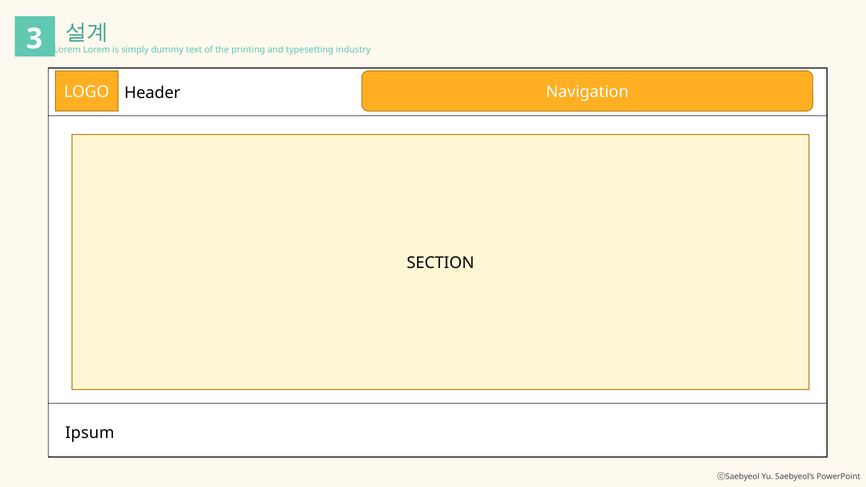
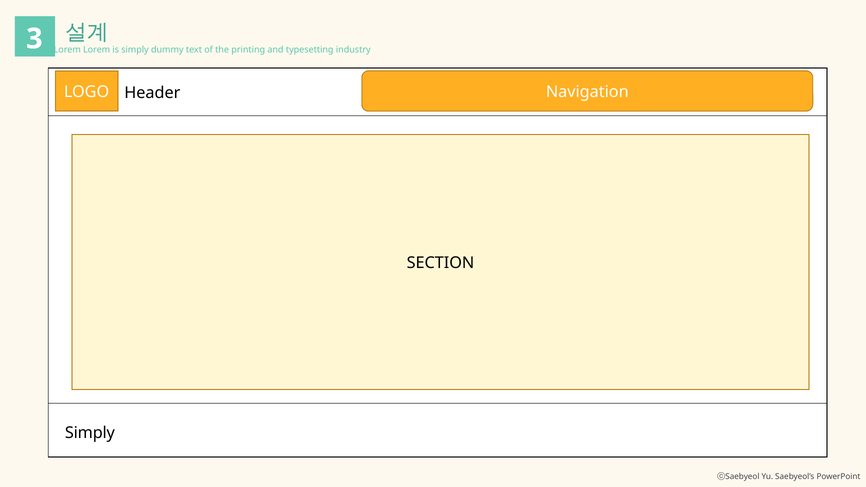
Ipsum at (90, 433): Ipsum -> Simply
